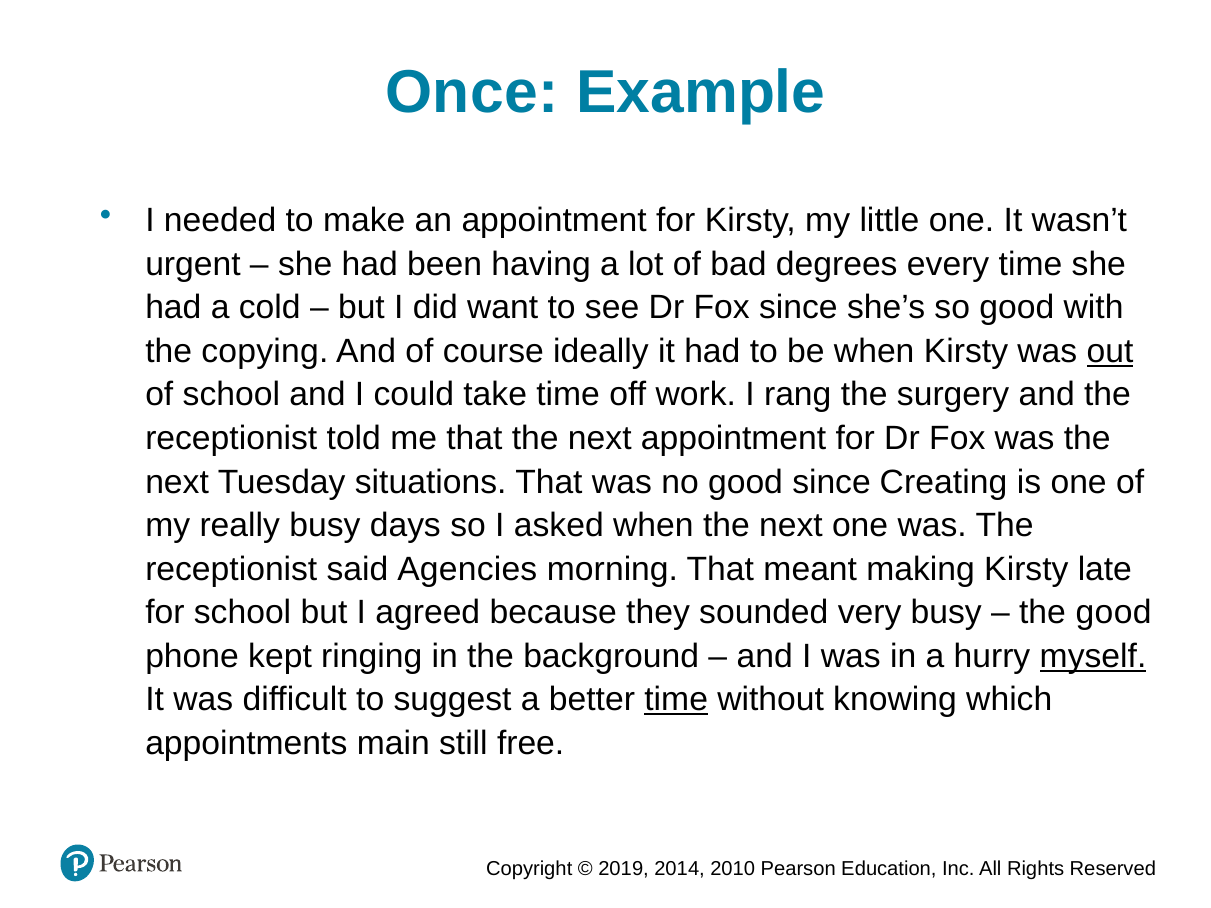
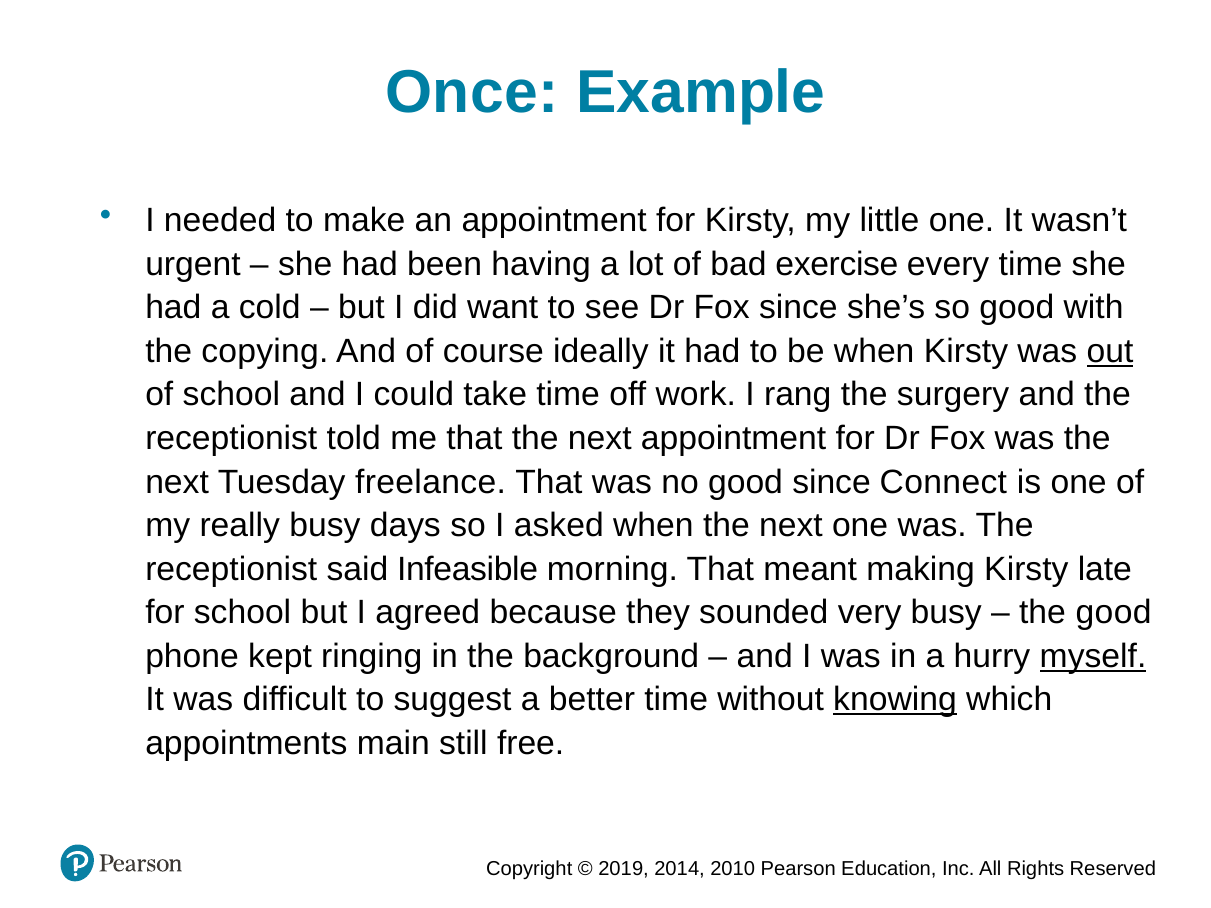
degrees: degrees -> exercise
situations: situations -> freelance
Creating: Creating -> Connect
Agencies: Agencies -> Infeasible
time at (676, 700) underline: present -> none
knowing underline: none -> present
